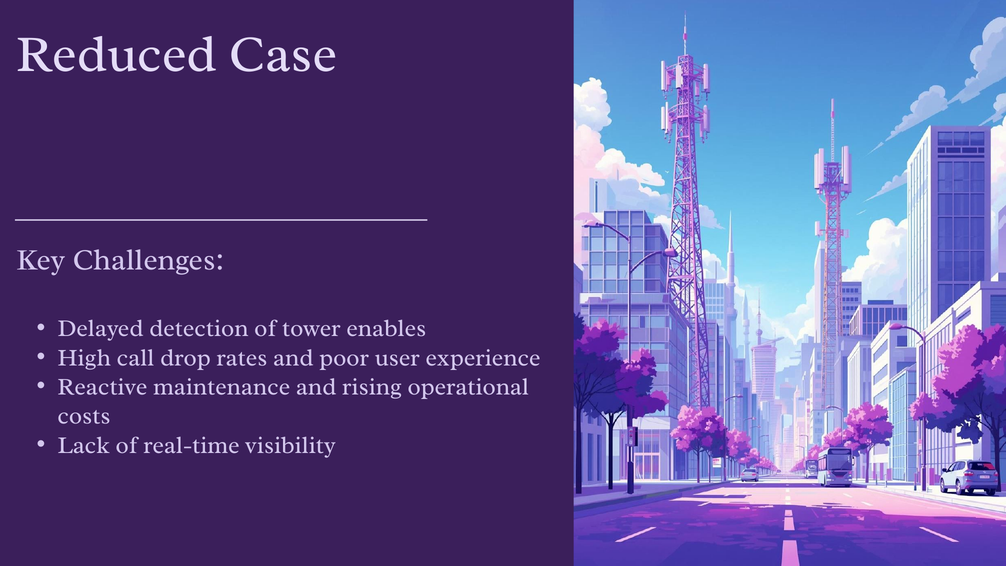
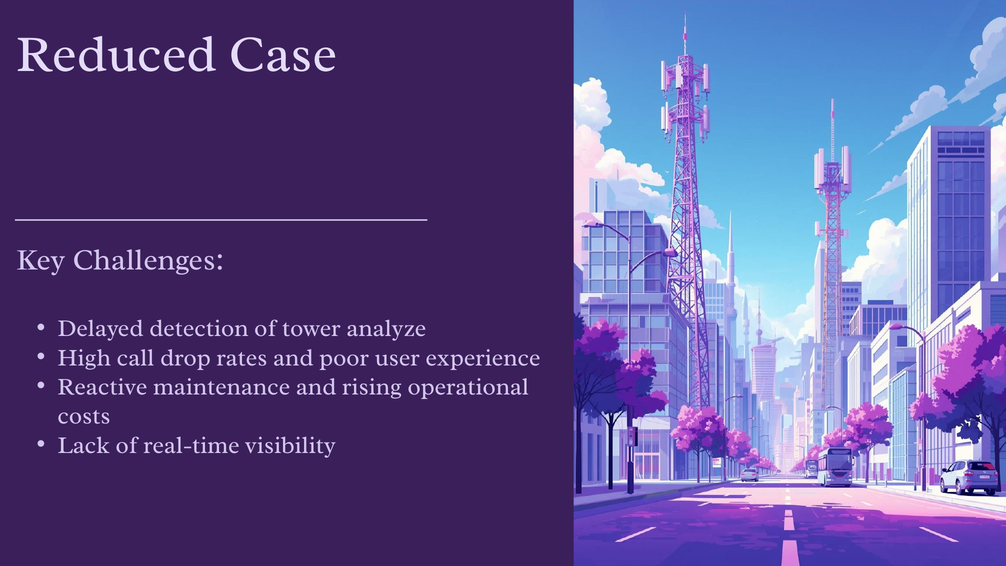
enables: enables -> analyze
